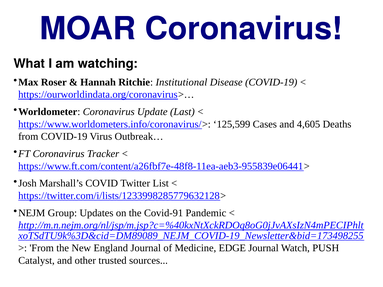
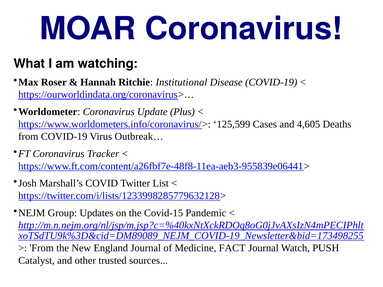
Last: Last -> Plus
Covid-91: Covid-91 -> Covid-15
EDGE: EDGE -> FACT
